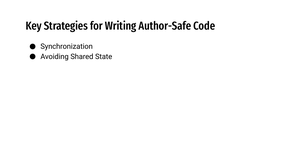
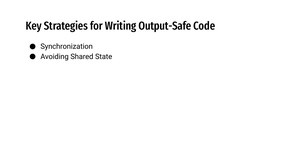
Author-Safe: Author-Safe -> Output-Safe
